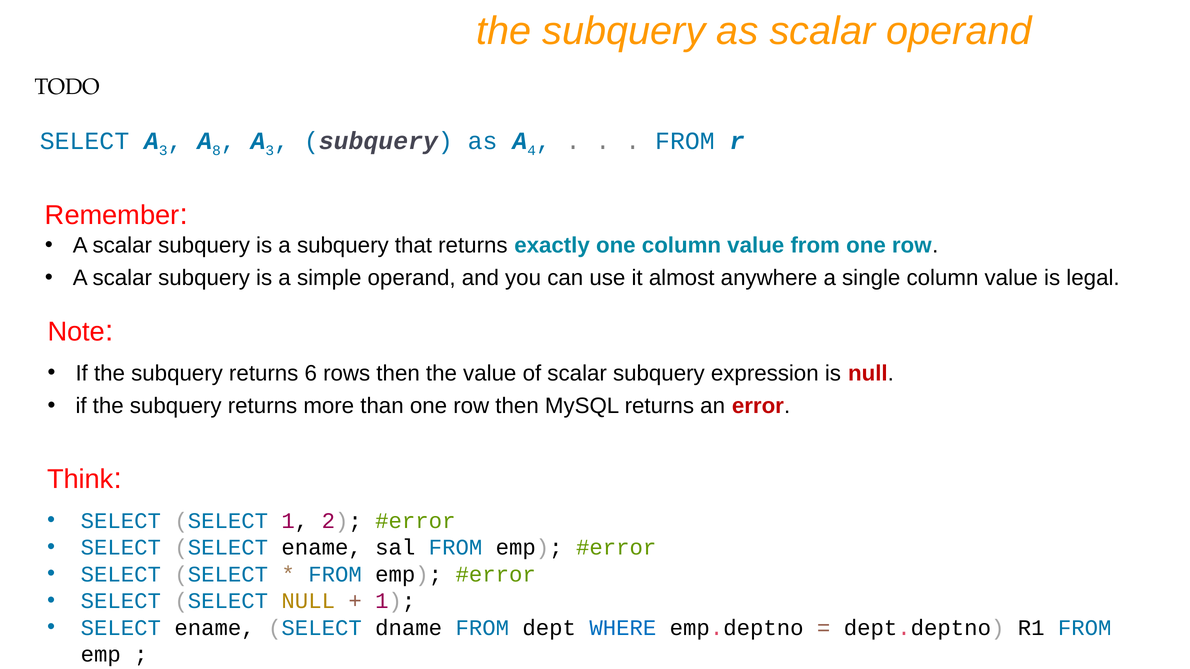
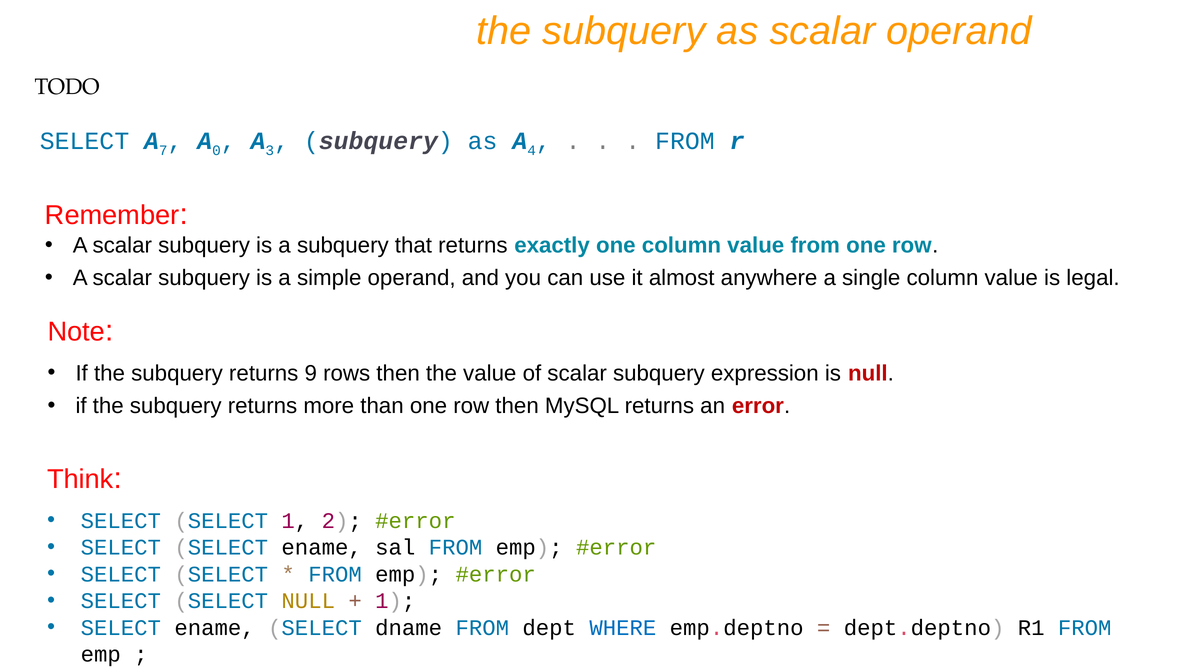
SELECT A 3: 3 -> 7
8: 8 -> 0
6: 6 -> 9
